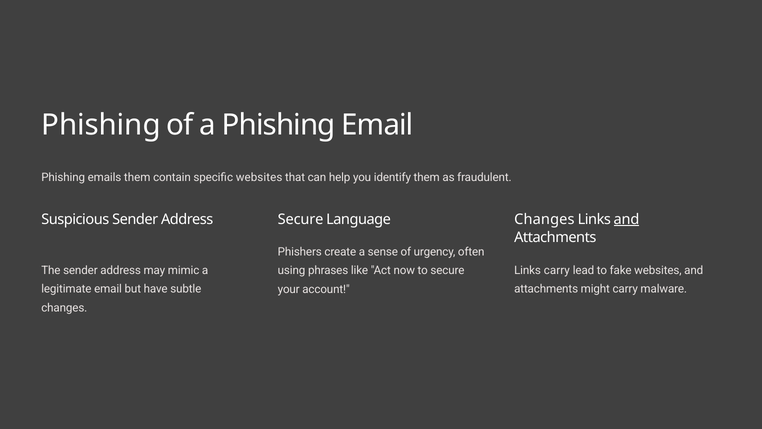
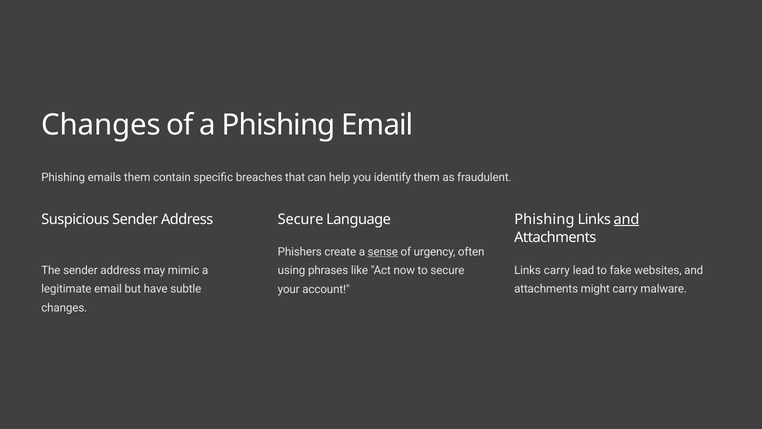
Phishing at (101, 125): Phishing -> Changes
specific websites: websites -> breaches
Changes at (544, 219): Changes -> Phishing
sense underline: none -> present
